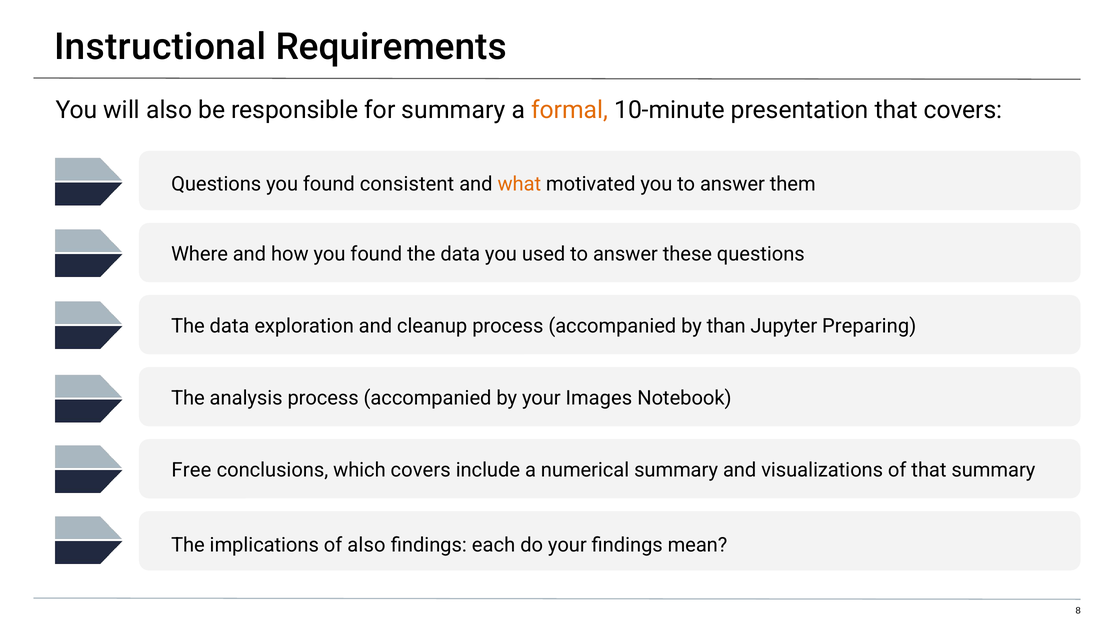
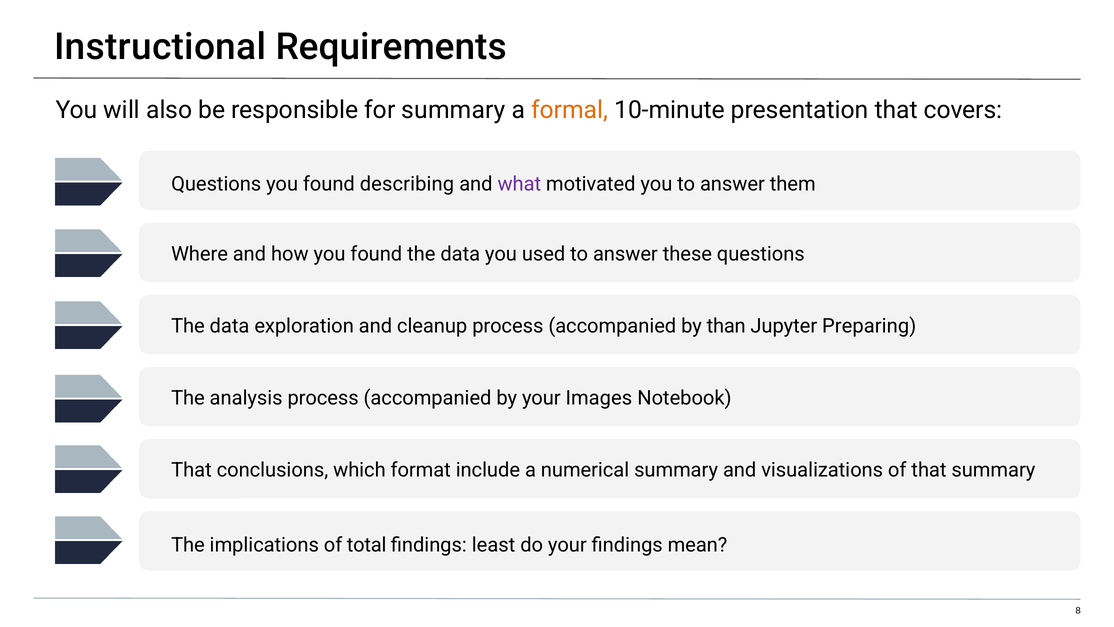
consistent: consistent -> describing
what colour: orange -> purple
Free at (191, 470): Free -> That
which covers: covers -> format
of also: also -> total
each: each -> least
